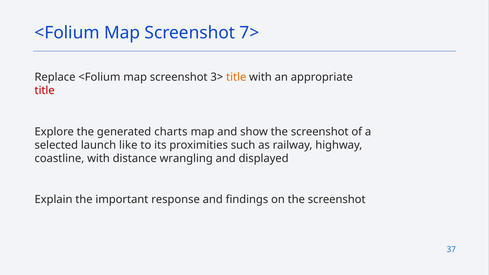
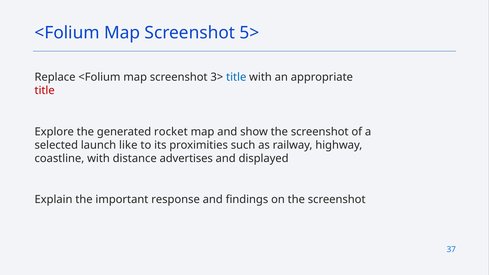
7>: 7> -> 5>
title at (236, 77) colour: orange -> blue
charts: charts -> rocket
wrangling: wrangling -> advertises
